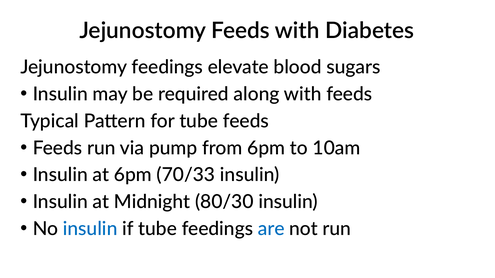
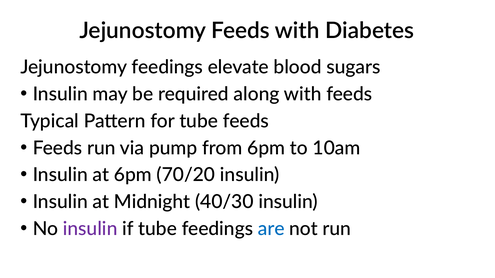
70/33: 70/33 -> 70/20
80/30: 80/30 -> 40/30
insulin at (90, 229) colour: blue -> purple
